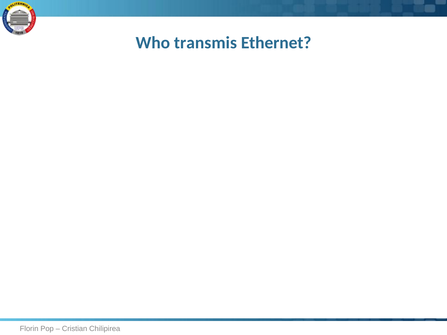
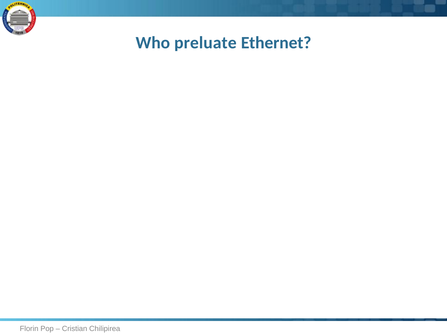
transmis: transmis -> preluate
